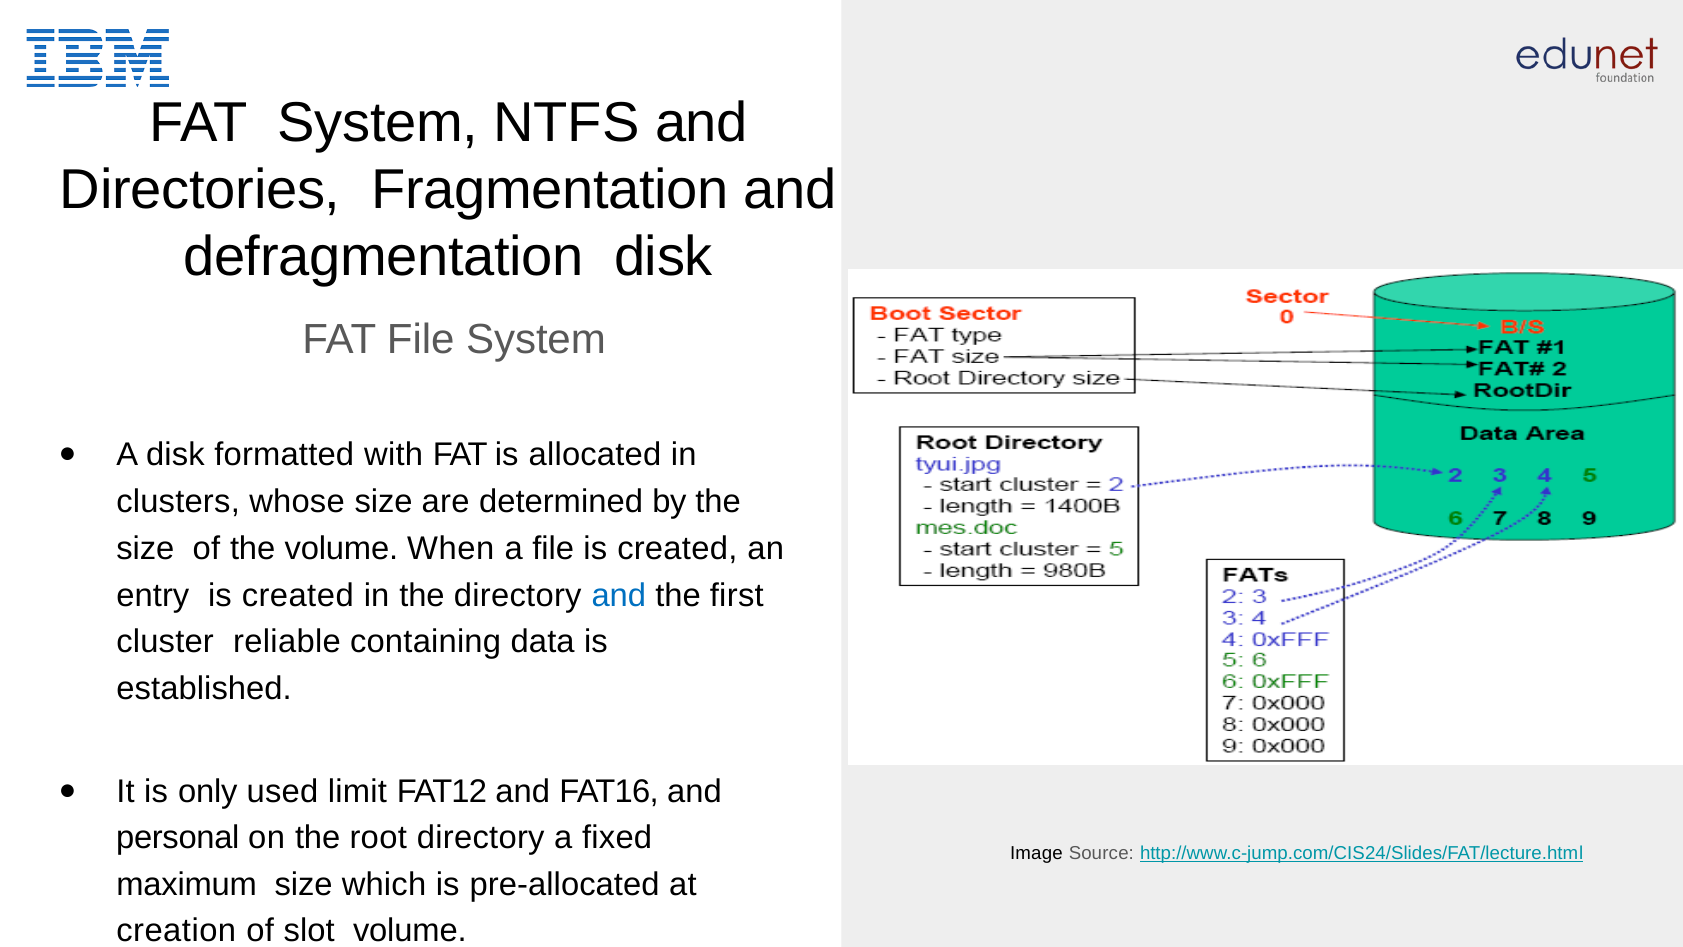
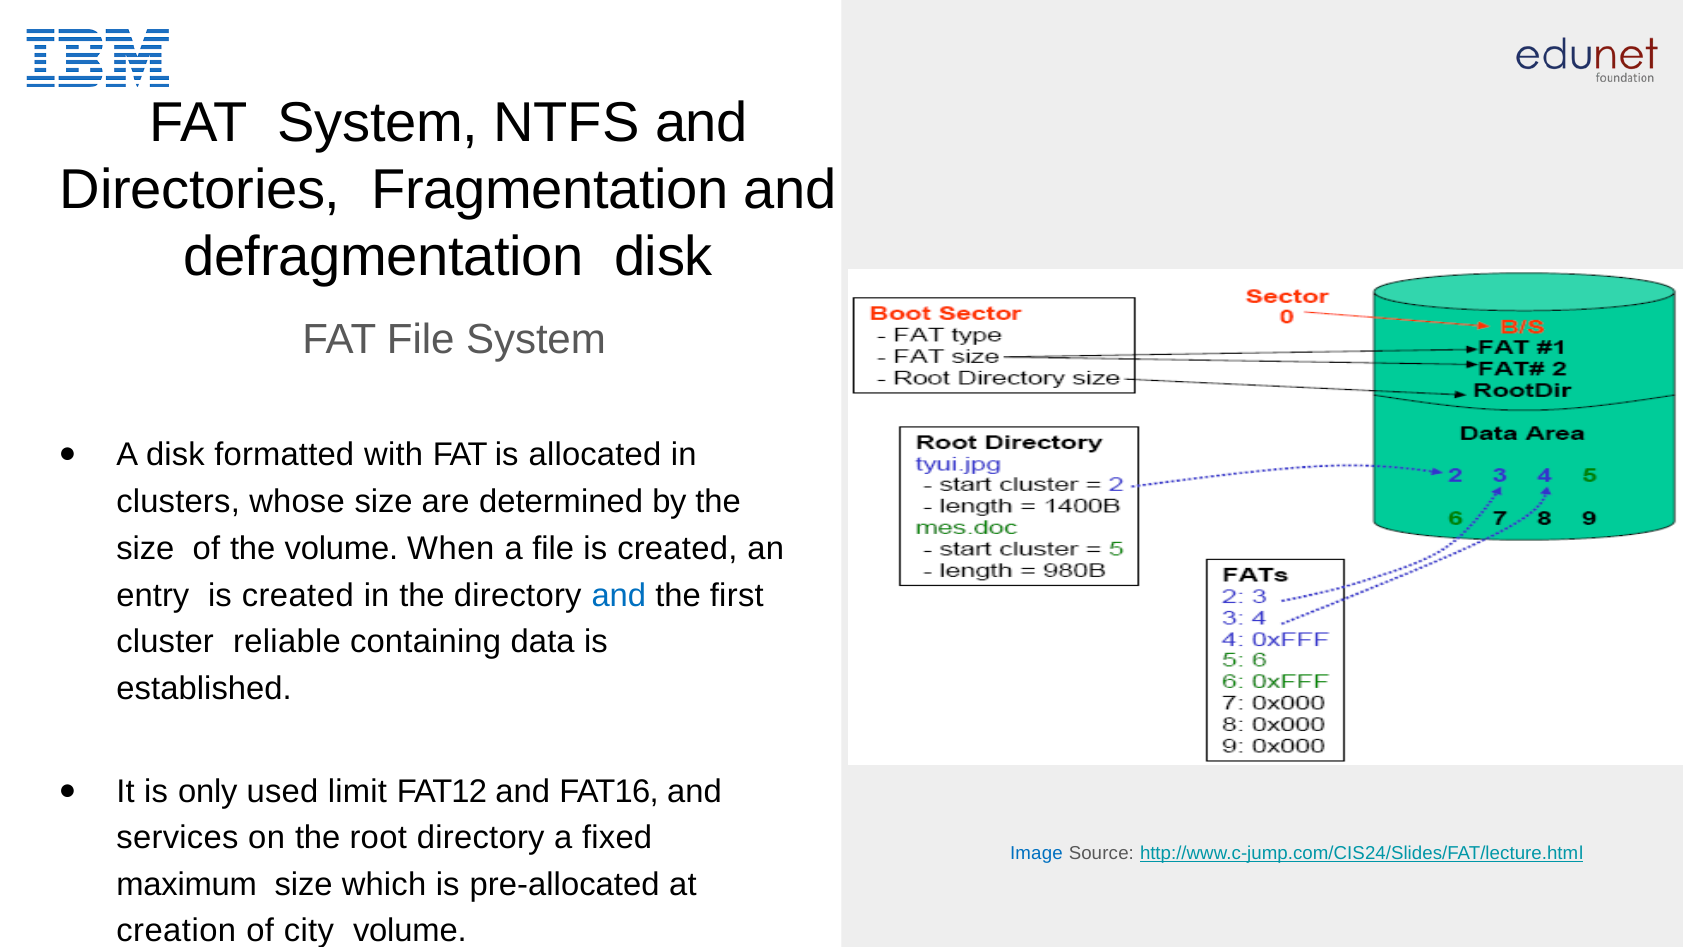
personal: personal -> services
Image colour: black -> blue
slot: slot -> city
